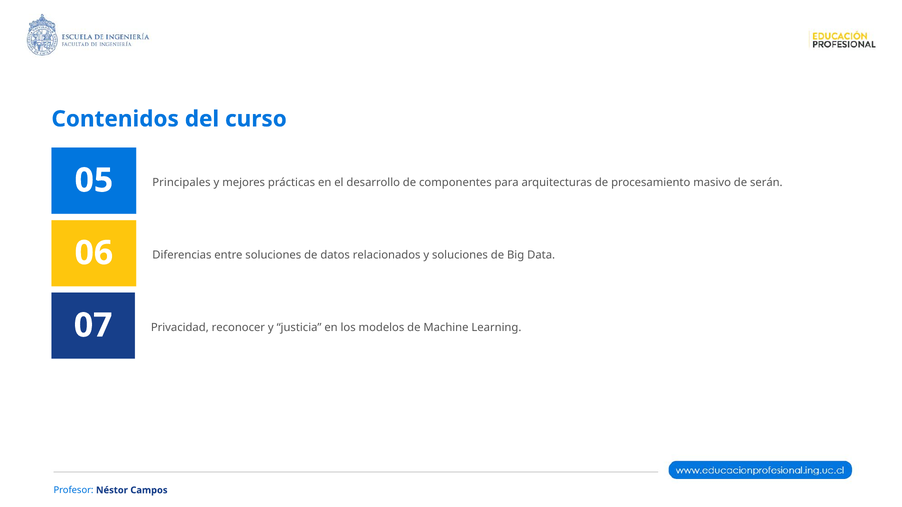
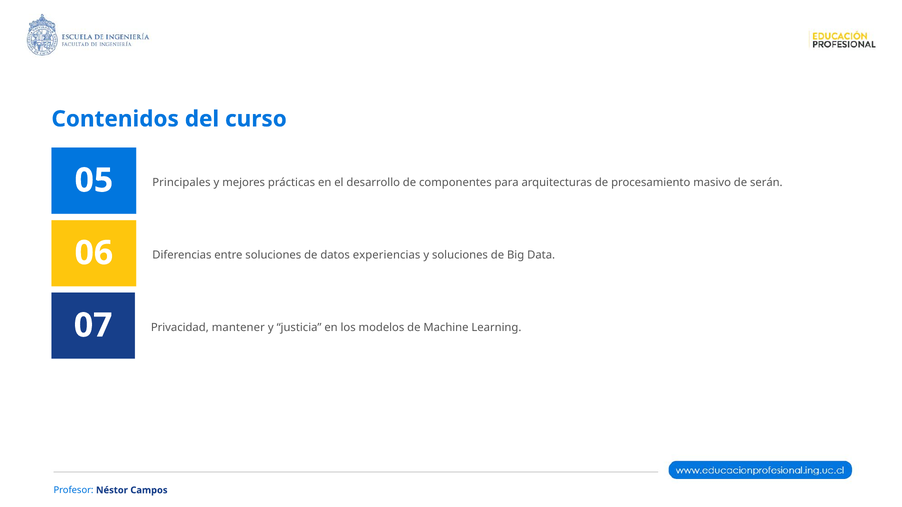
relacionados: relacionados -> experiencias
reconocer: reconocer -> mantener
